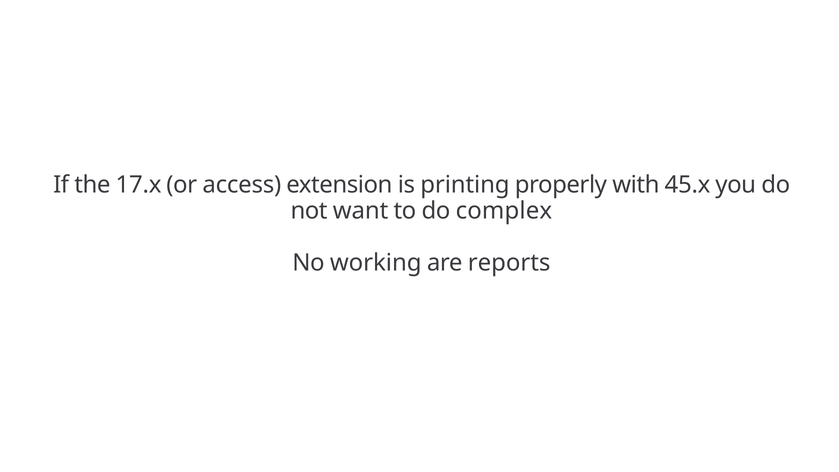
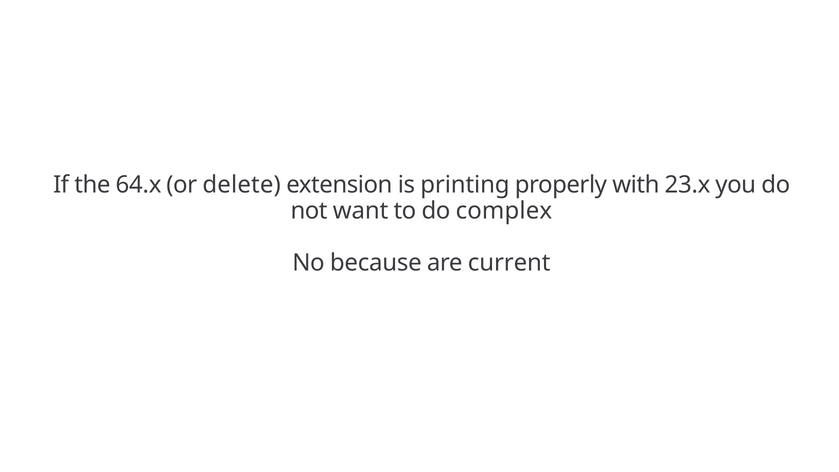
17.x: 17.x -> 64.x
access: access -> delete
45.x: 45.x -> 23.x
working: working -> because
reports: reports -> current
